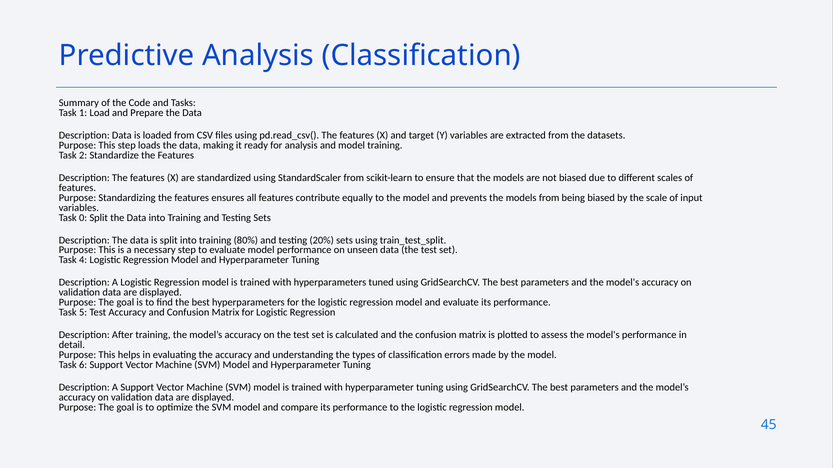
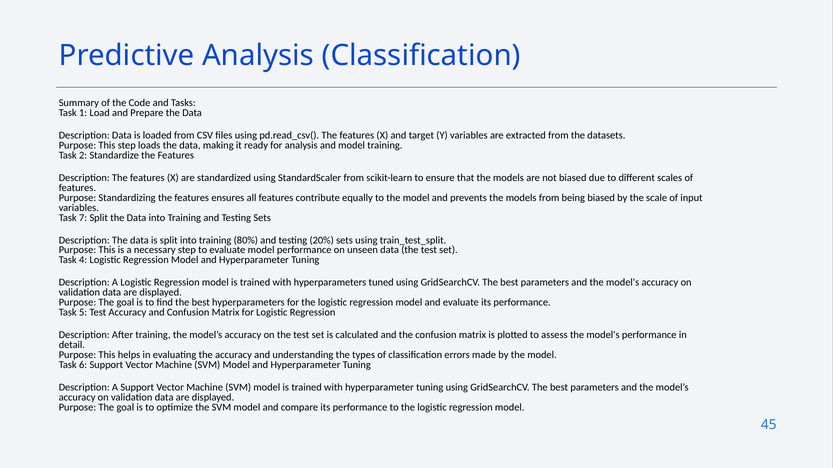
0: 0 -> 7
